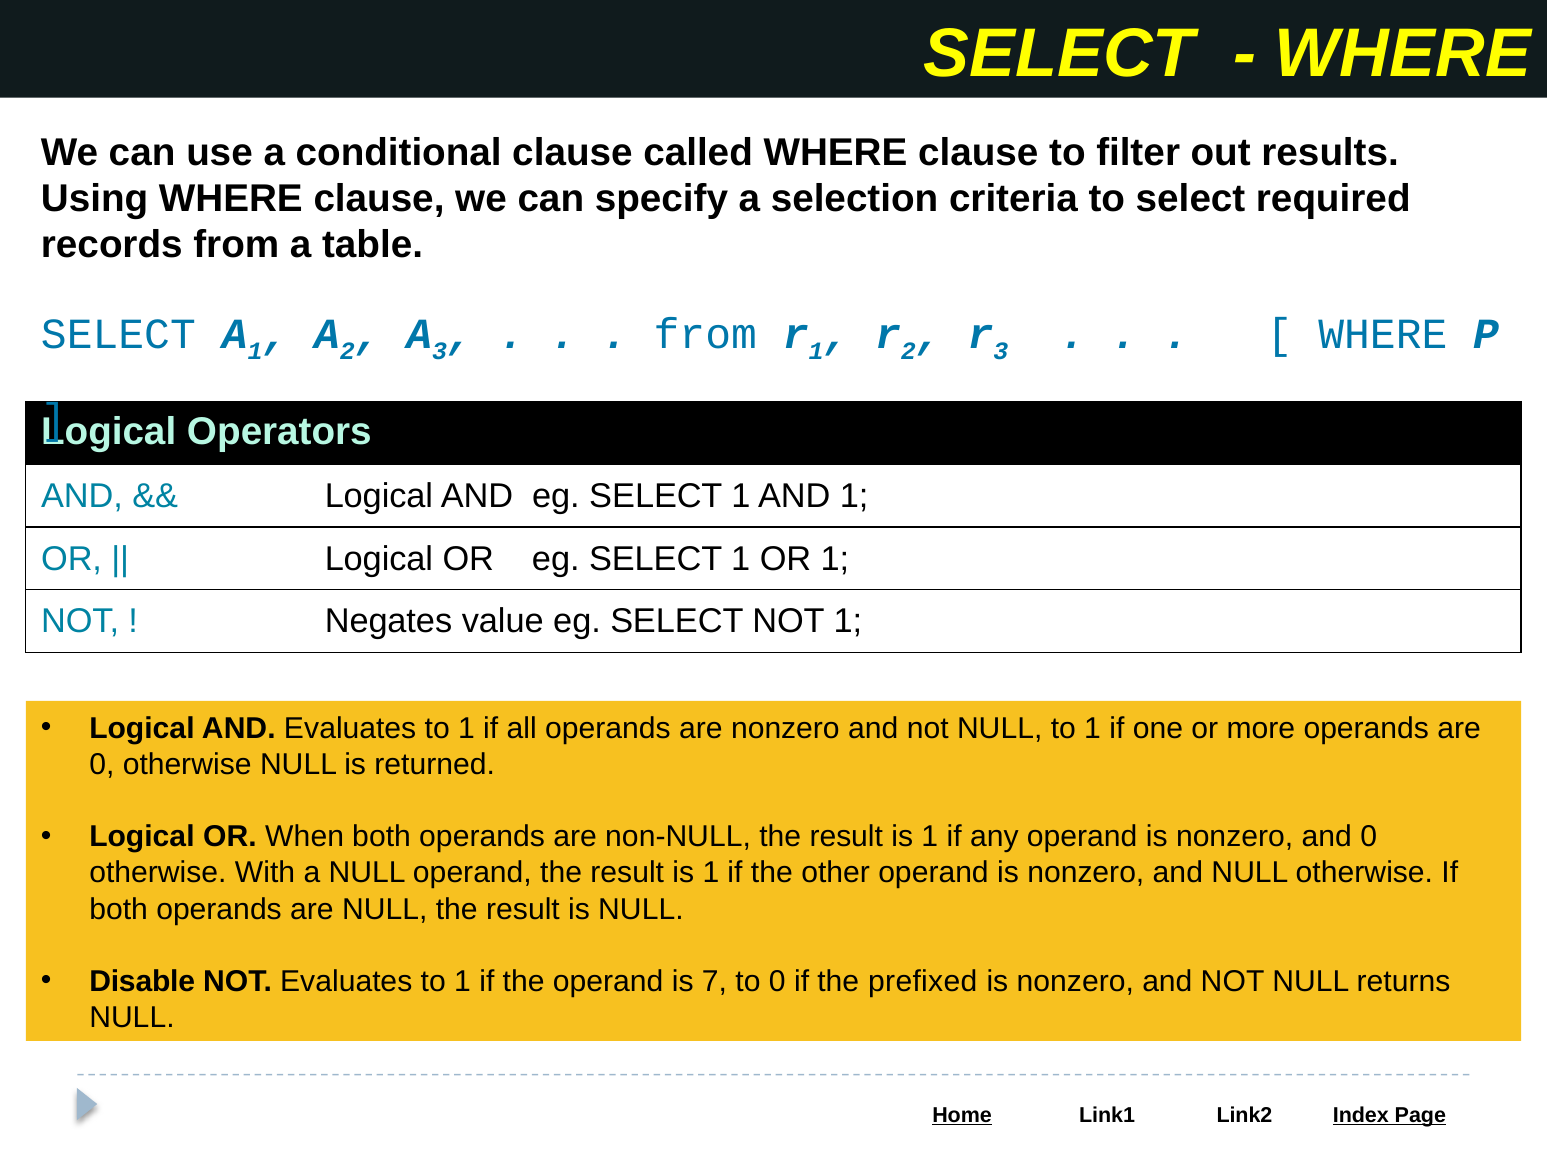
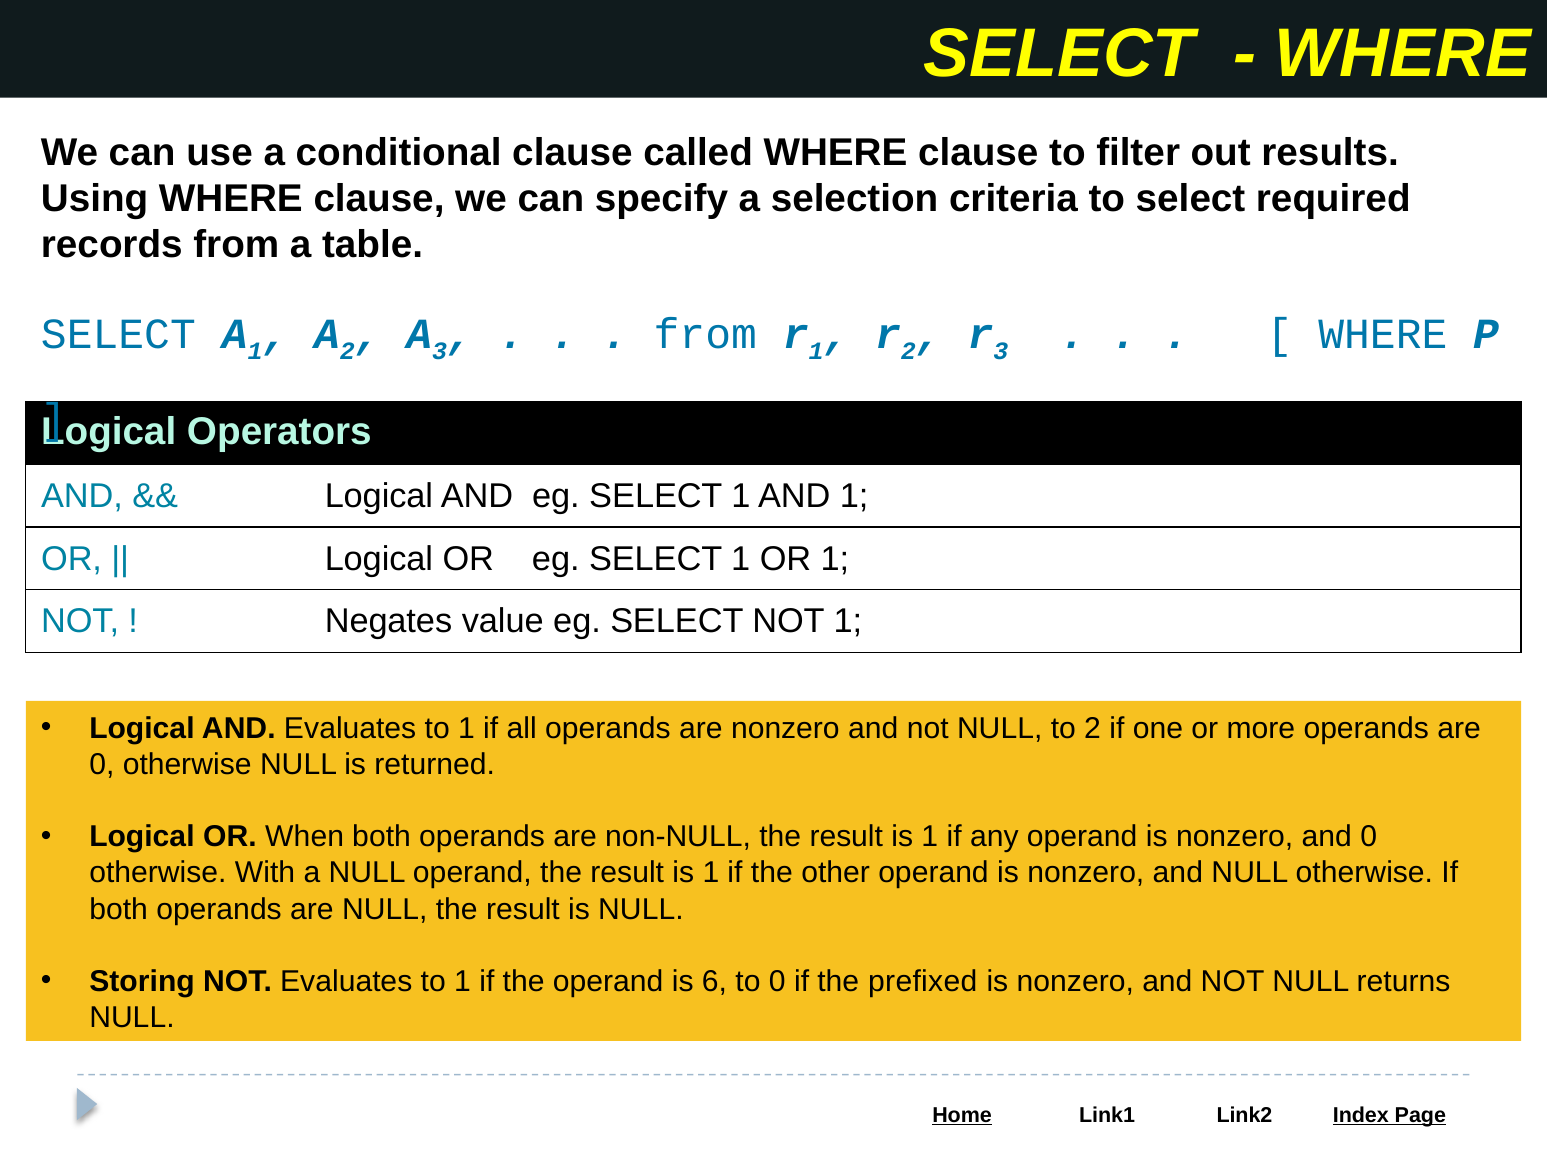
NULL to 1: 1 -> 2
Disable: Disable -> Storing
7: 7 -> 6
